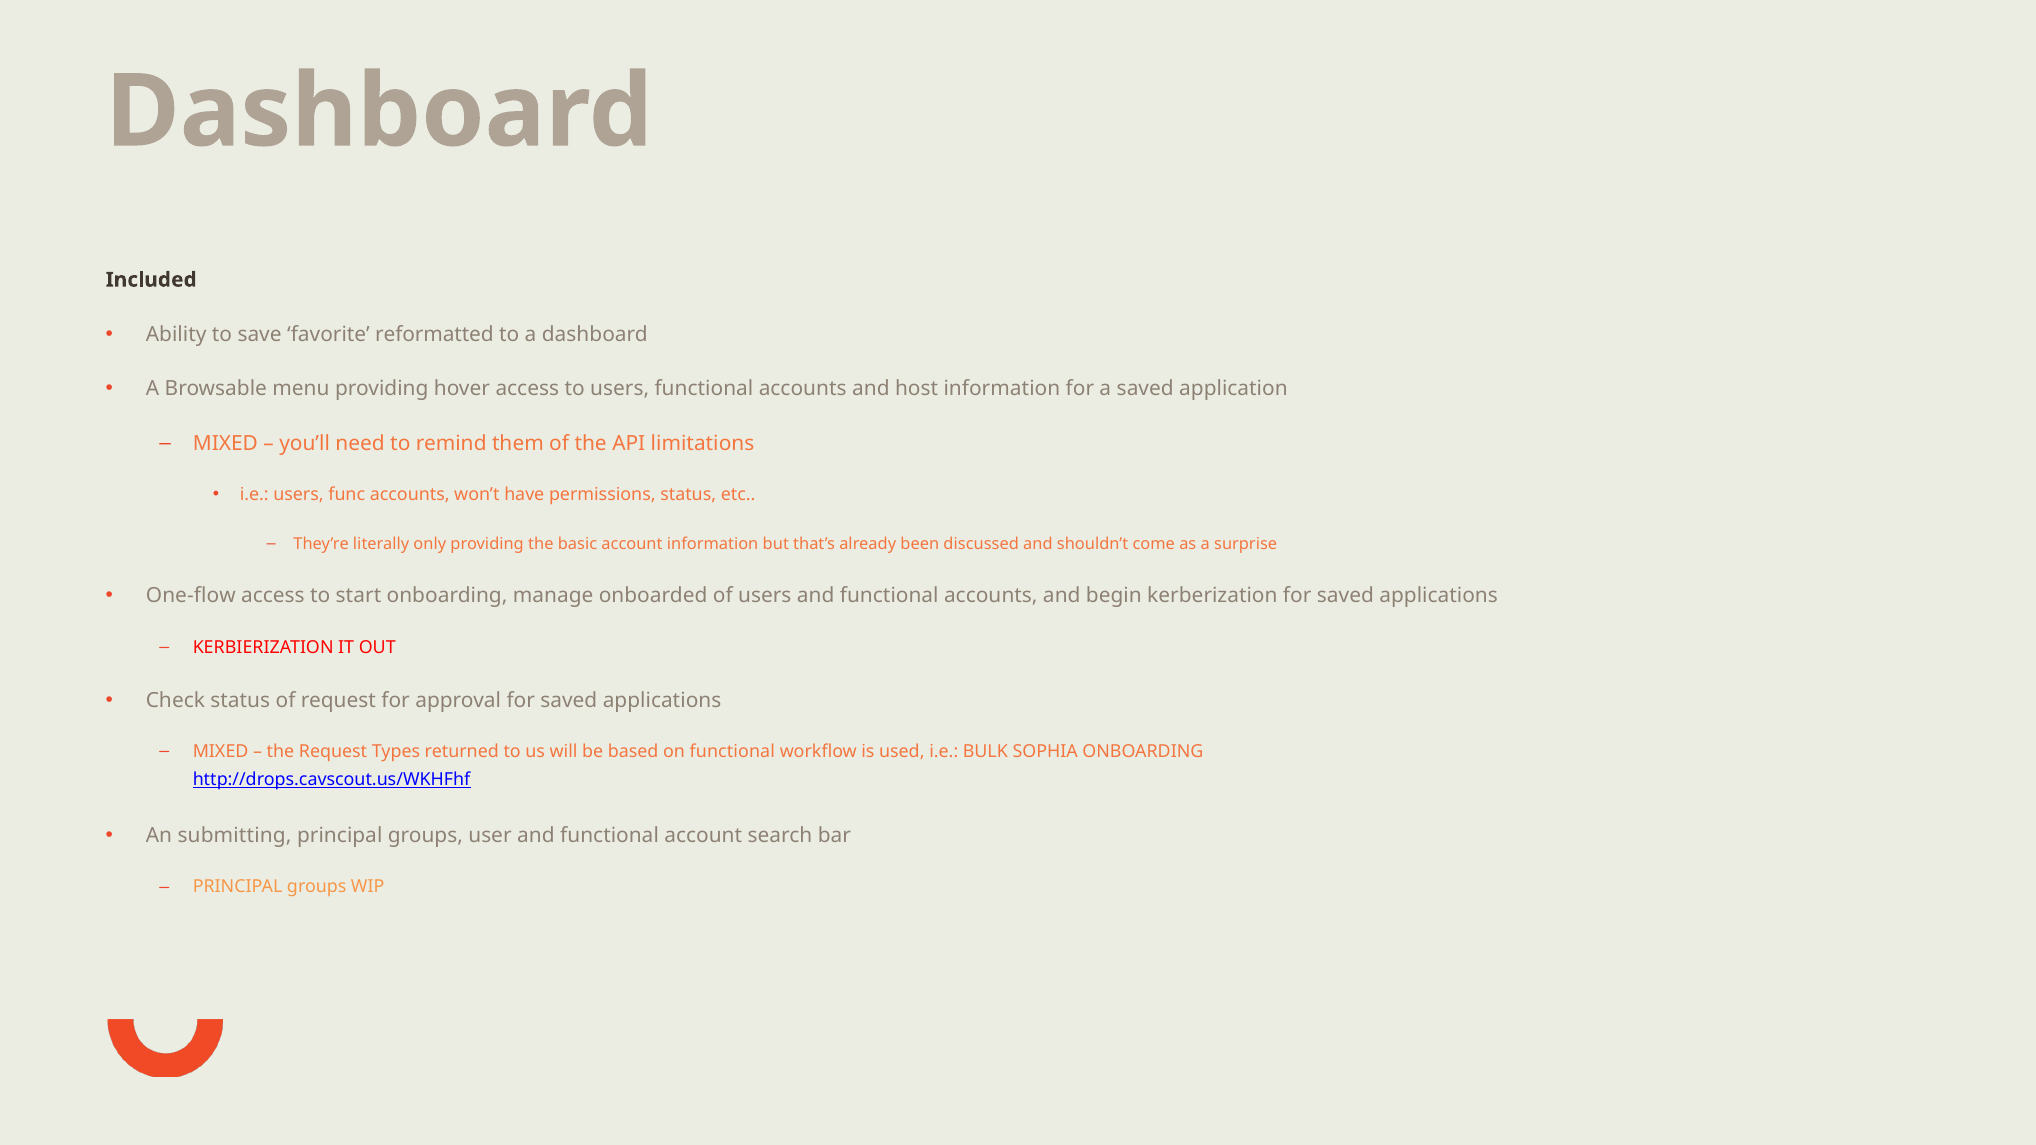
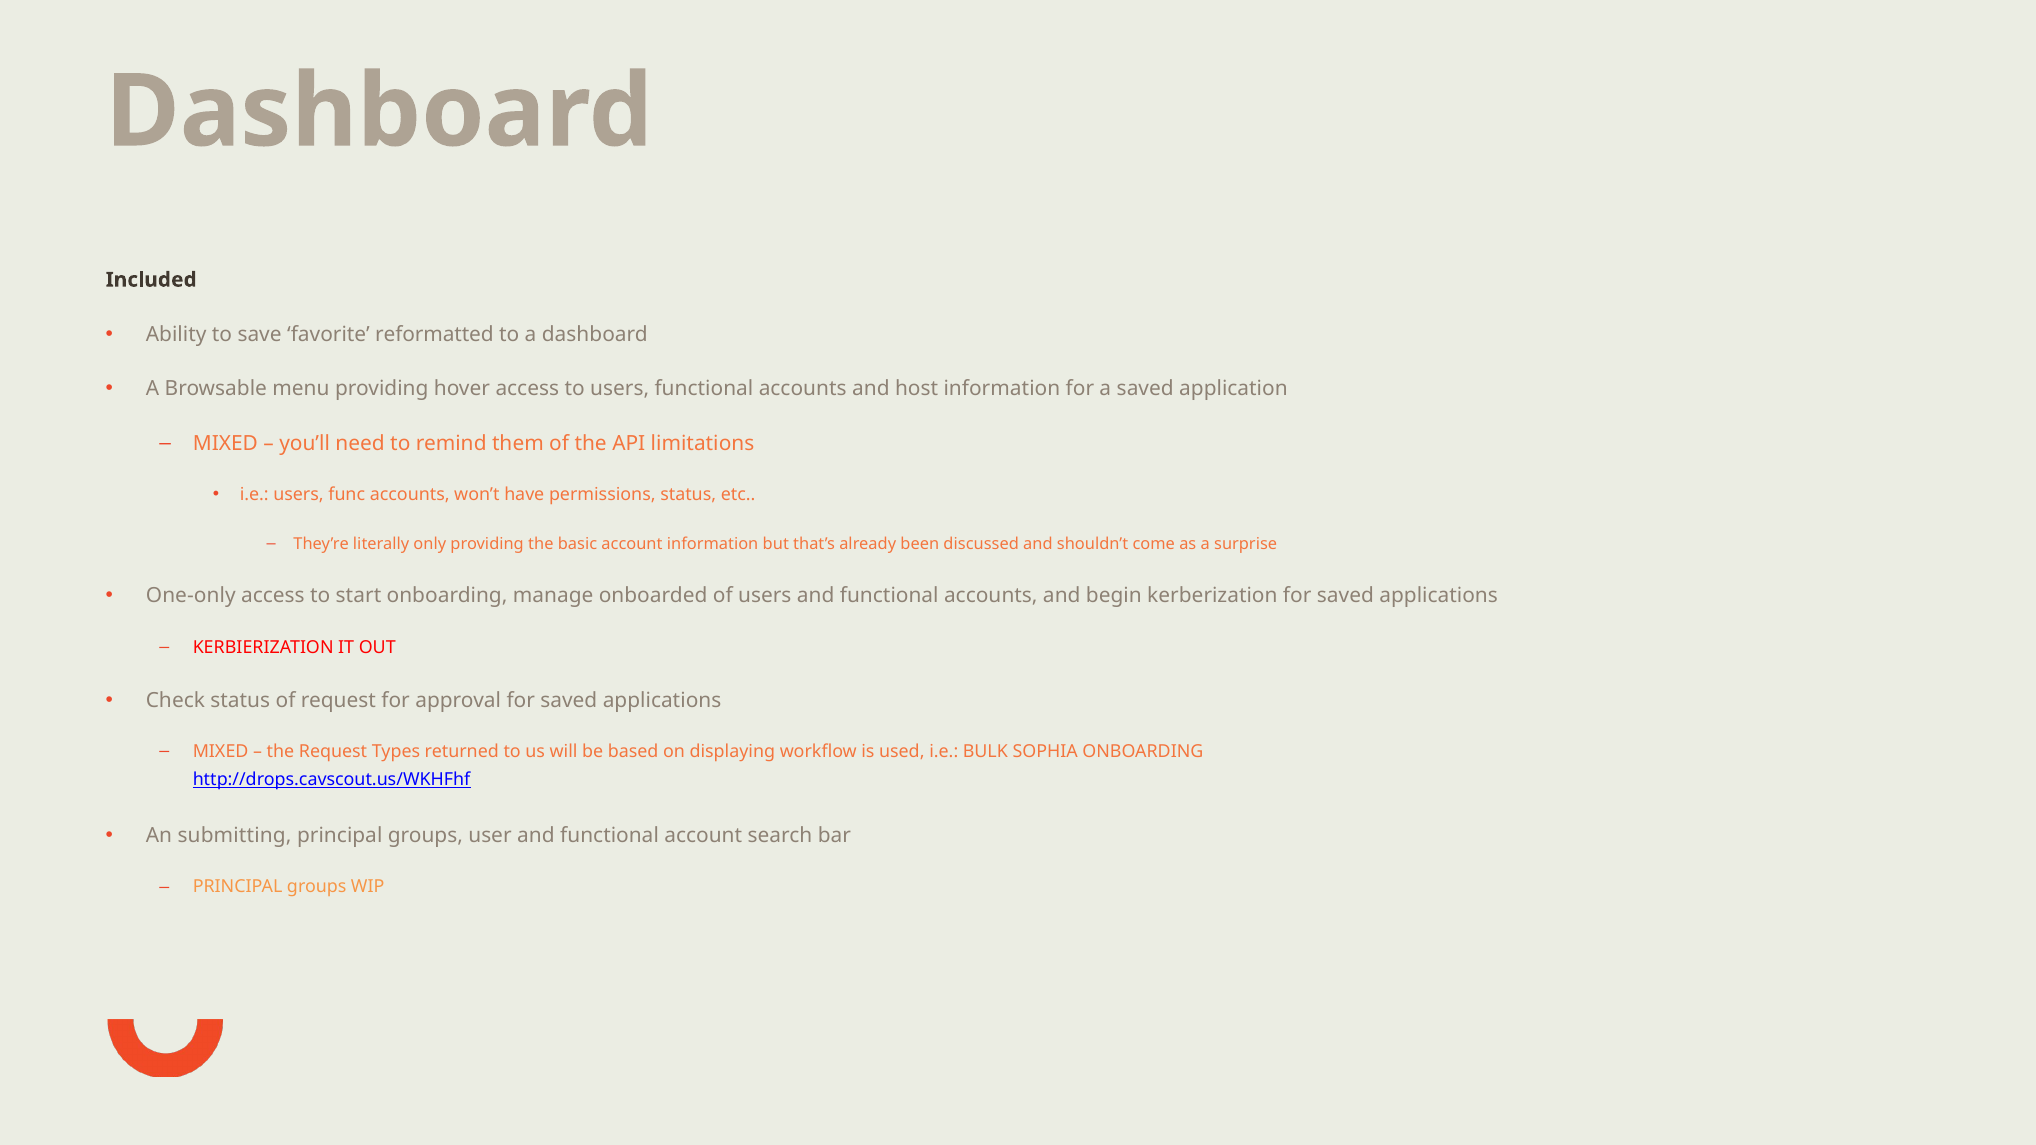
One-flow: One-flow -> One-only
on functional: functional -> displaying
